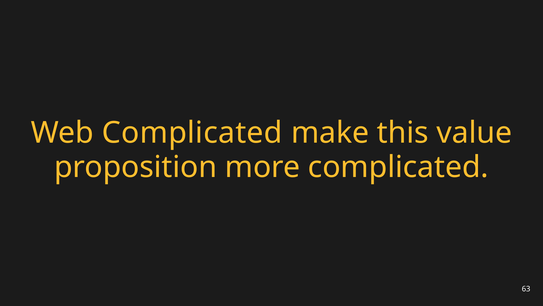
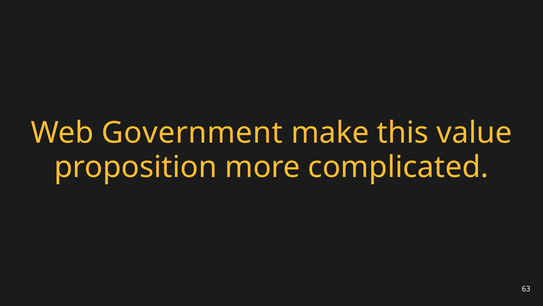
Web Complicated: Complicated -> Government
